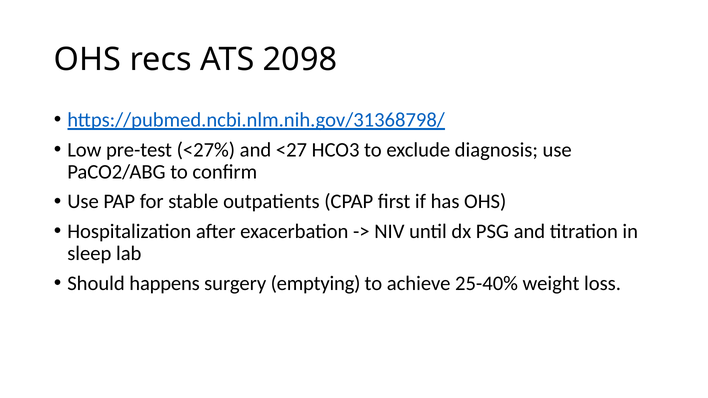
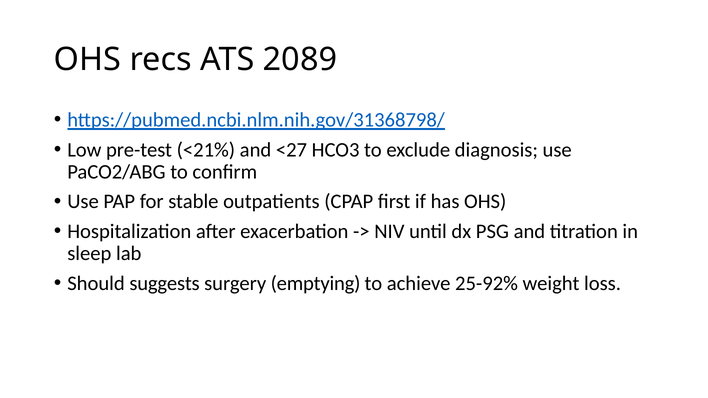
2098: 2098 -> 2089
<27%: <27% -> <21%
happens: happens -> suggests
25-40%: 25-40% -> 25-92%
